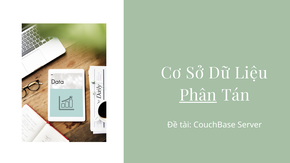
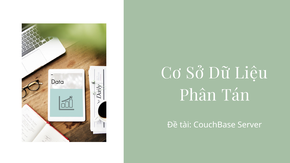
Phân underline: present -> none
